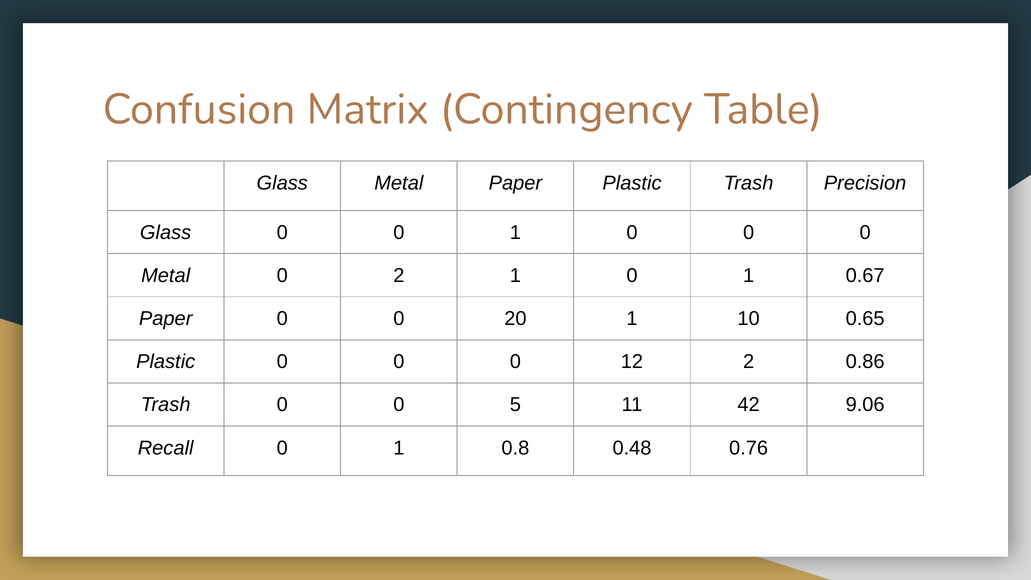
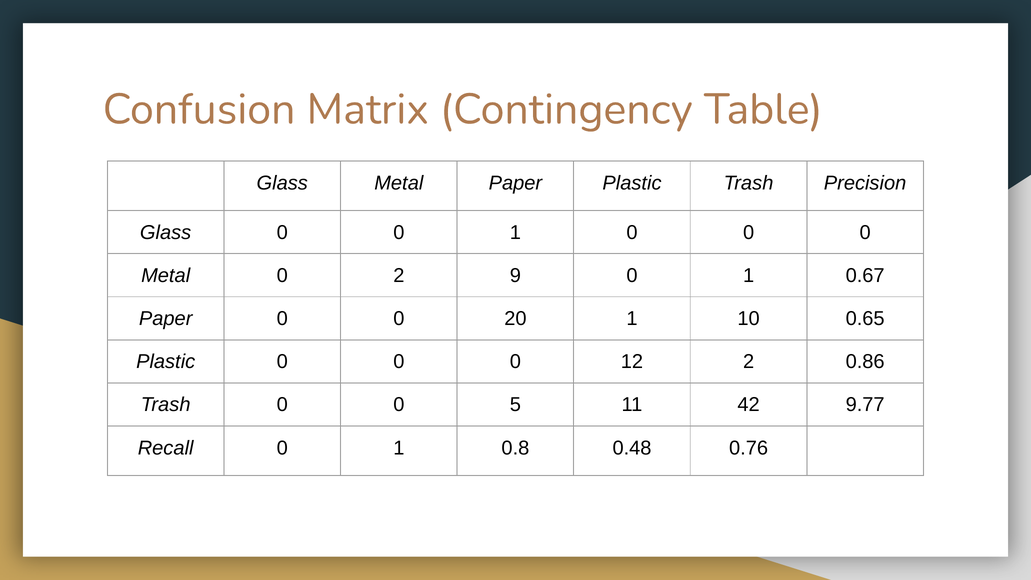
2 1: 1 -> 9
9.06: 9.06 -> 9.77
